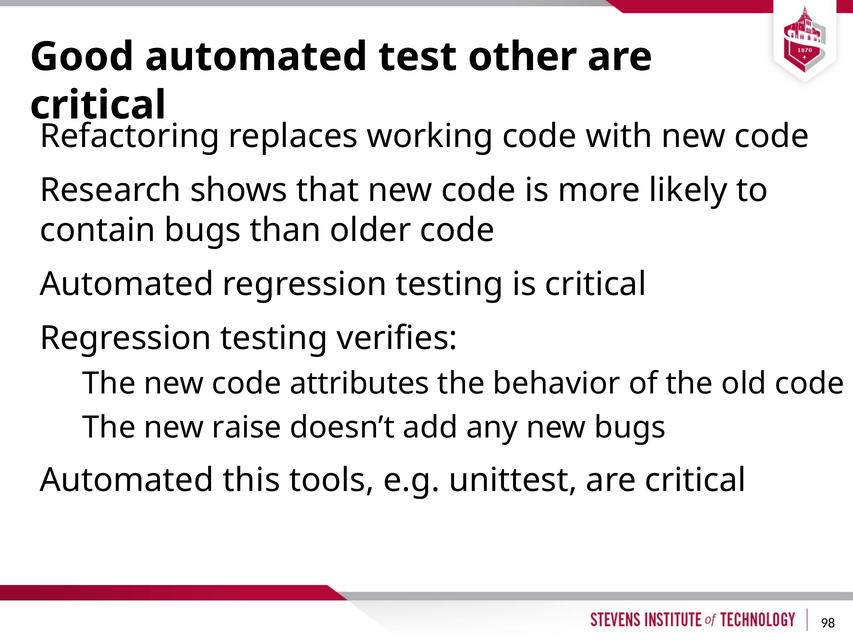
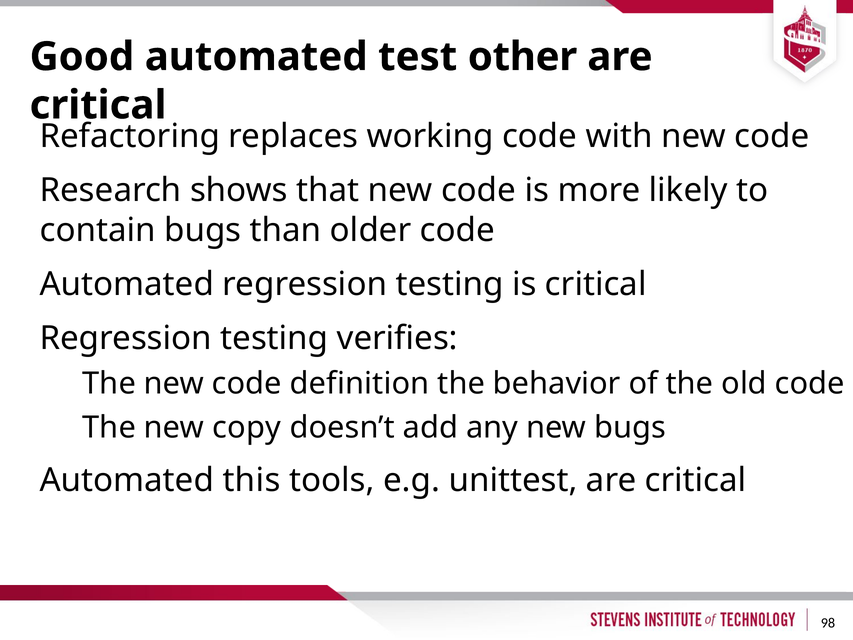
attributes: attributes -> definition
raise: raise -> copy
